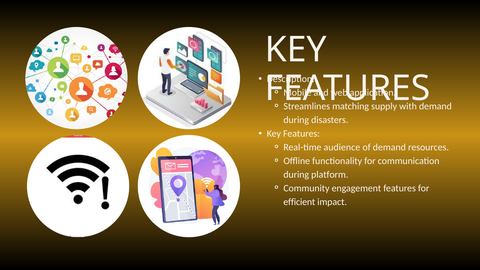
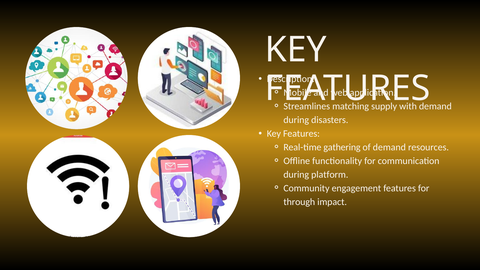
audience: audience -> gathering
efficient: efficient -> through
